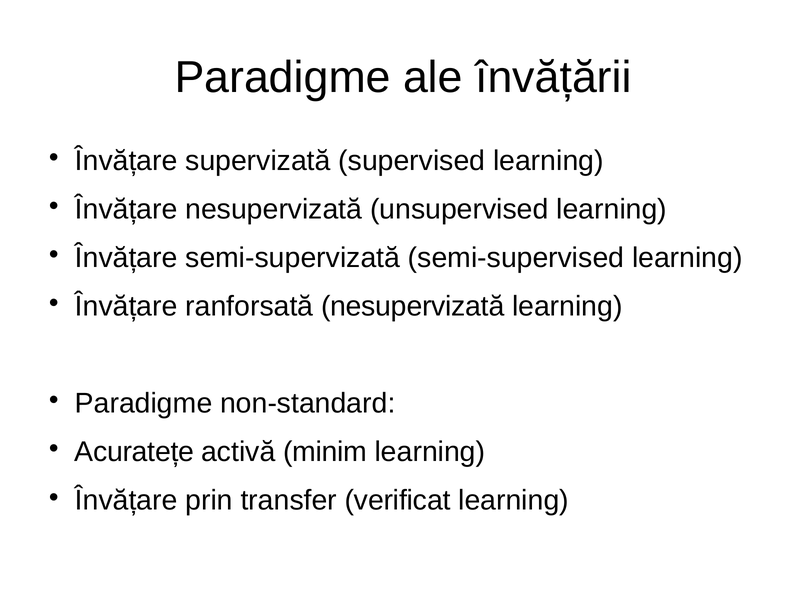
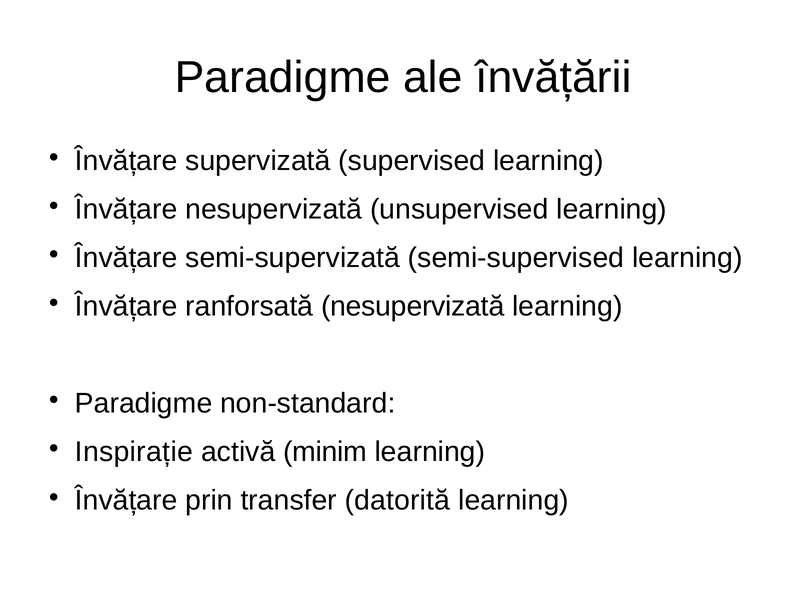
Acuratețe: Acuratețe -> Inspirație
verificat: verificat -> datorită
